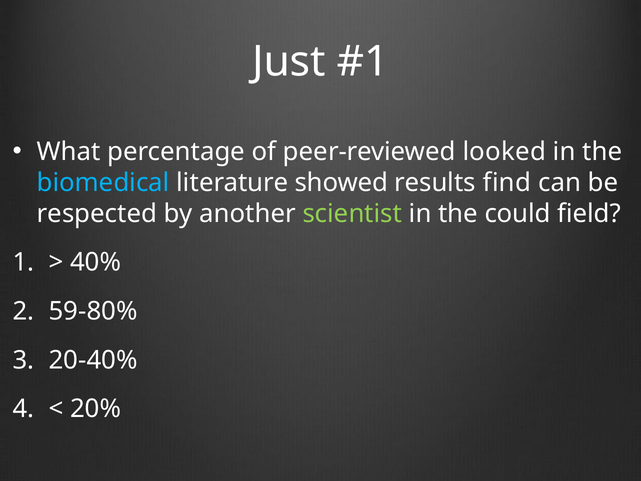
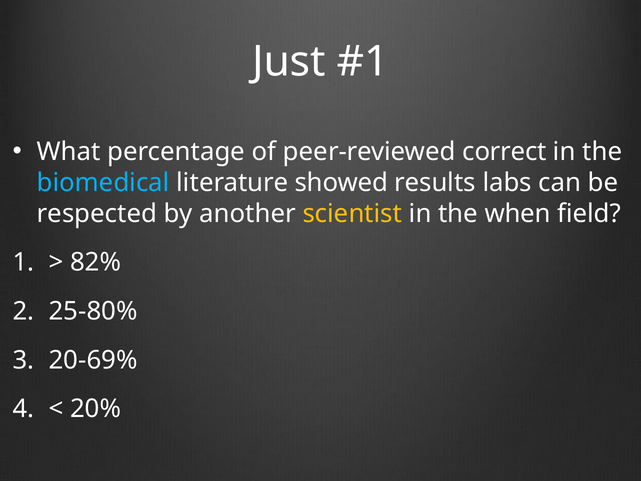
looked: looked -> correct
find: find -> labs
scientist colour: light green -> yellow
could: could -> when
40%: 40% -> 82%
59-80%: 59-80% -> 25-80%
20-40%: 20-40% -> 20-69%
